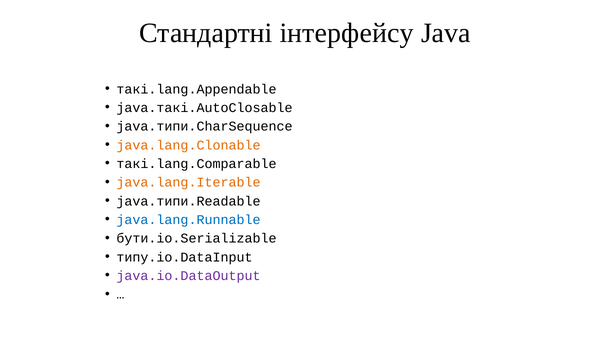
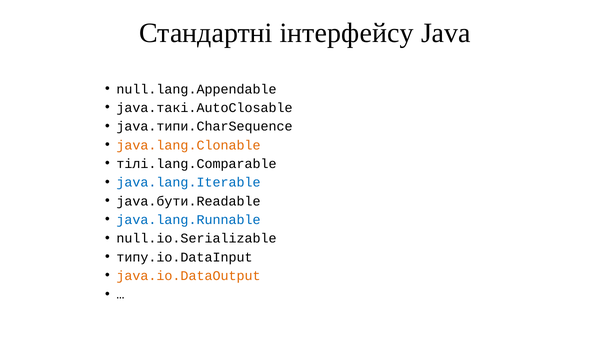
такі.lang.Appendable: такі.lang.Appendable -> null.lang.Appendable
такі.lang.Comparable: такі.lang.Comparable -> тілі.lang.Comparable
java.lang.Iterable colour: orange -> blue
java.типи.Readable: java.типи.Readable -> java.бути.Readable
бути.io.Serializable: бути.io.Serializable -> null.io.Serializable
java.io.DataOutput colour: purple -> orange
